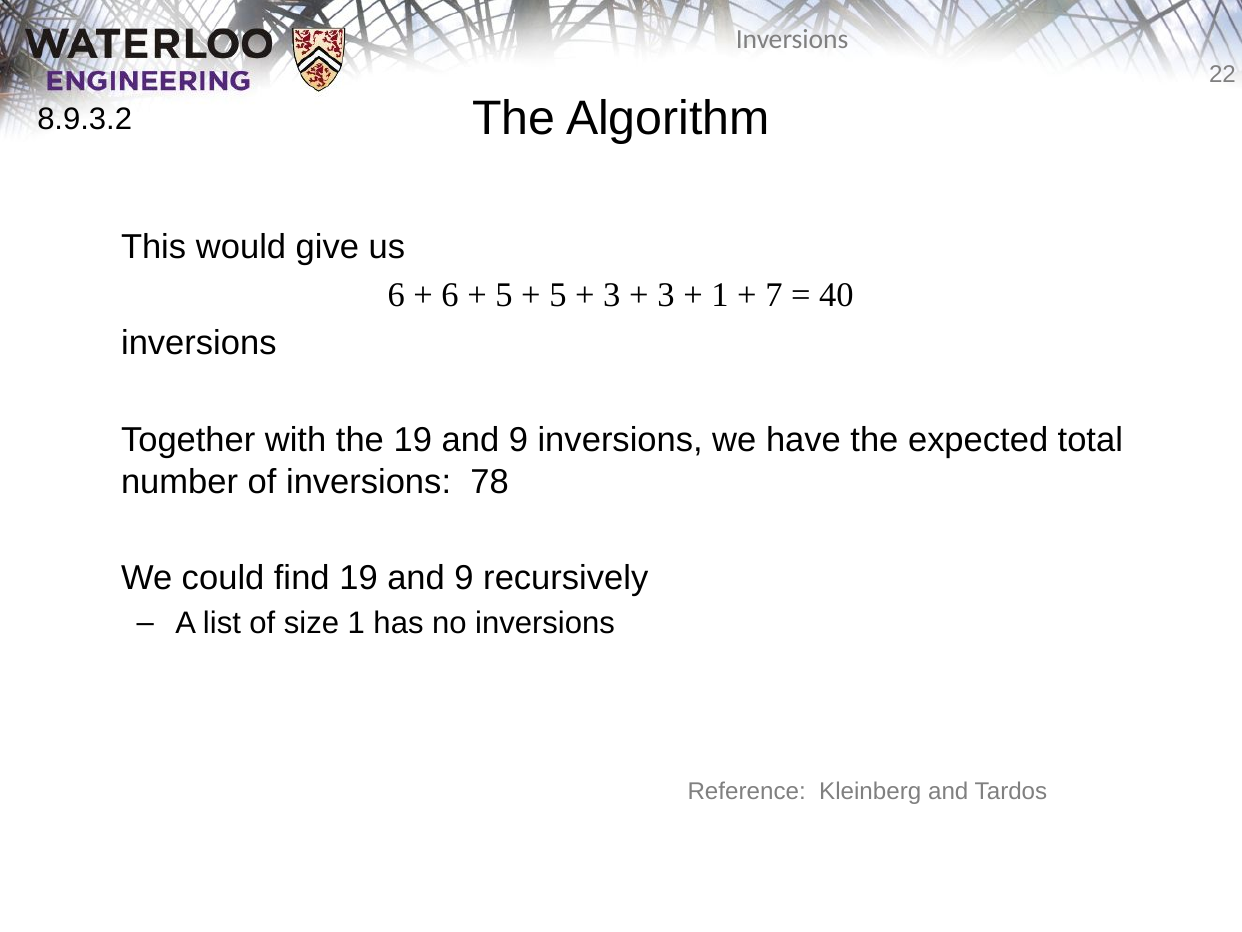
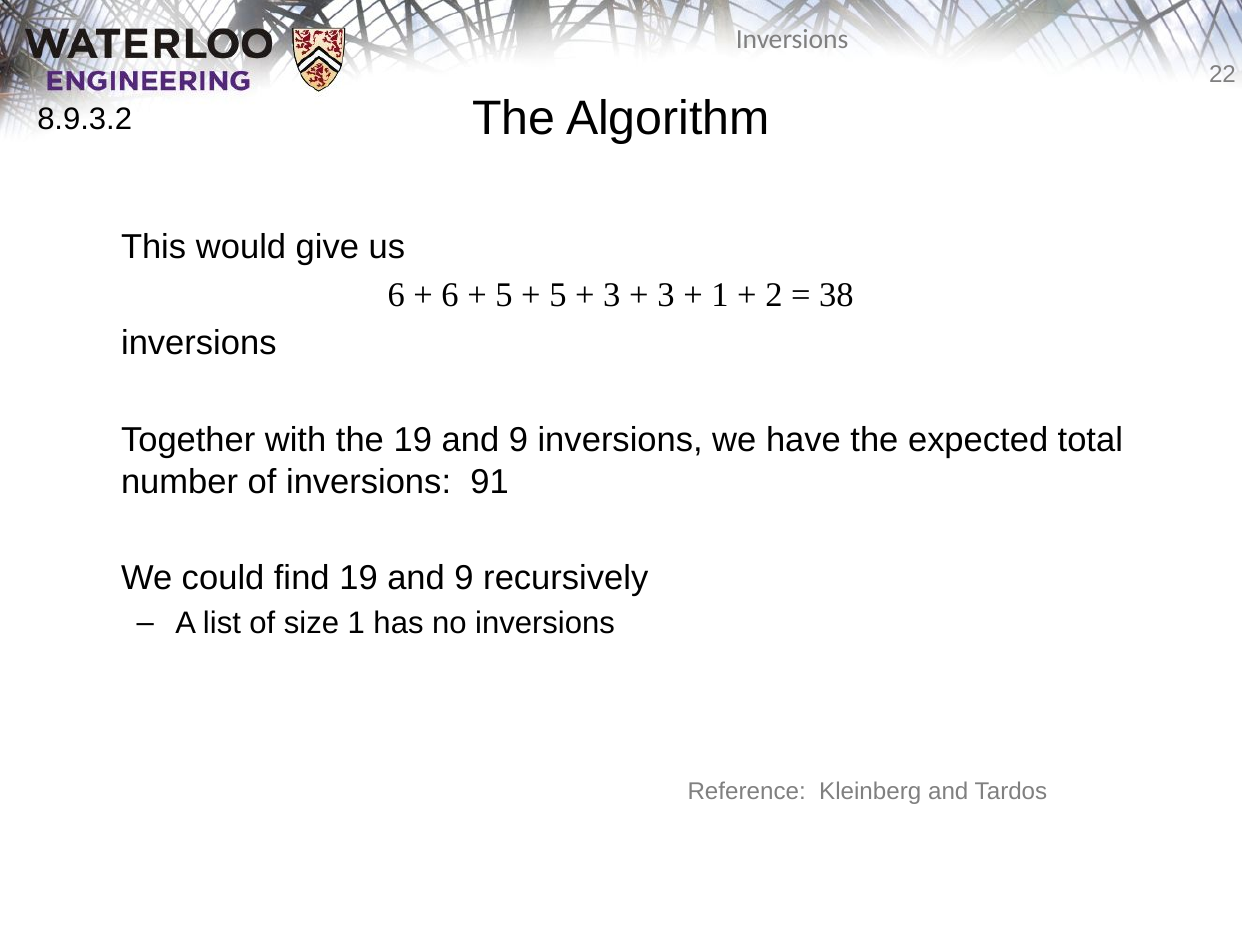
7: 7 -> 2
40: 40 -> 38
78: 78 -> 91
